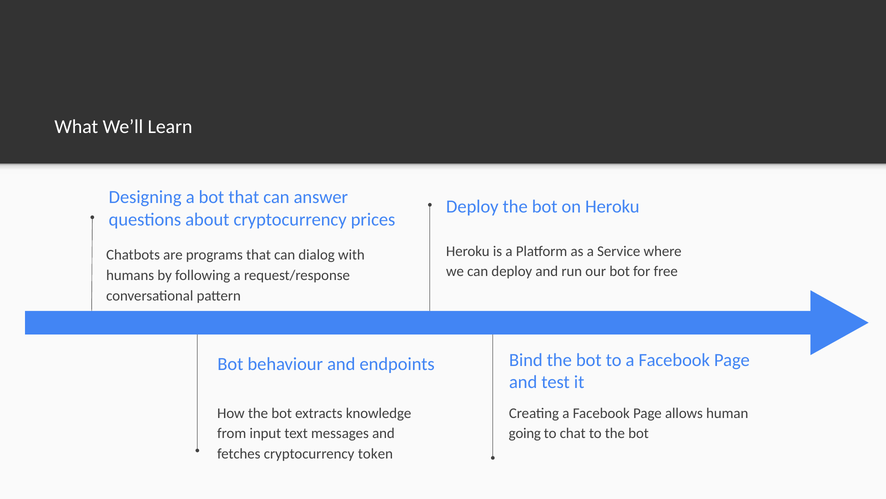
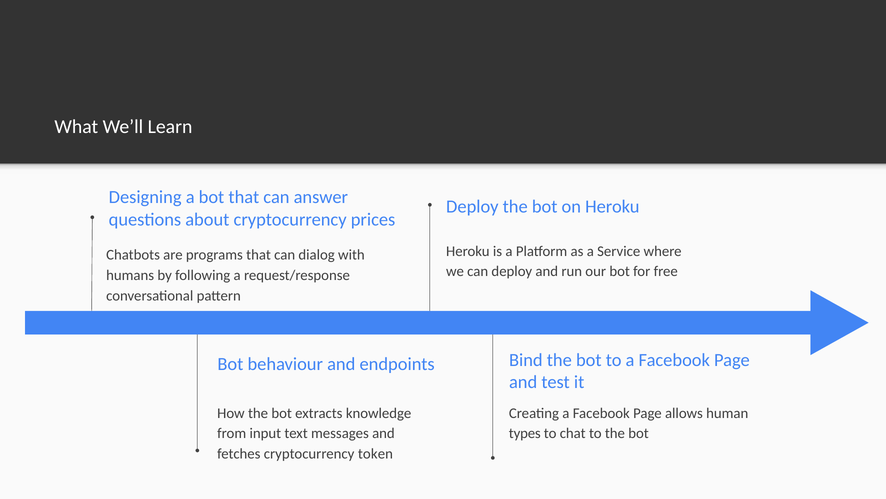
going: going -> types
